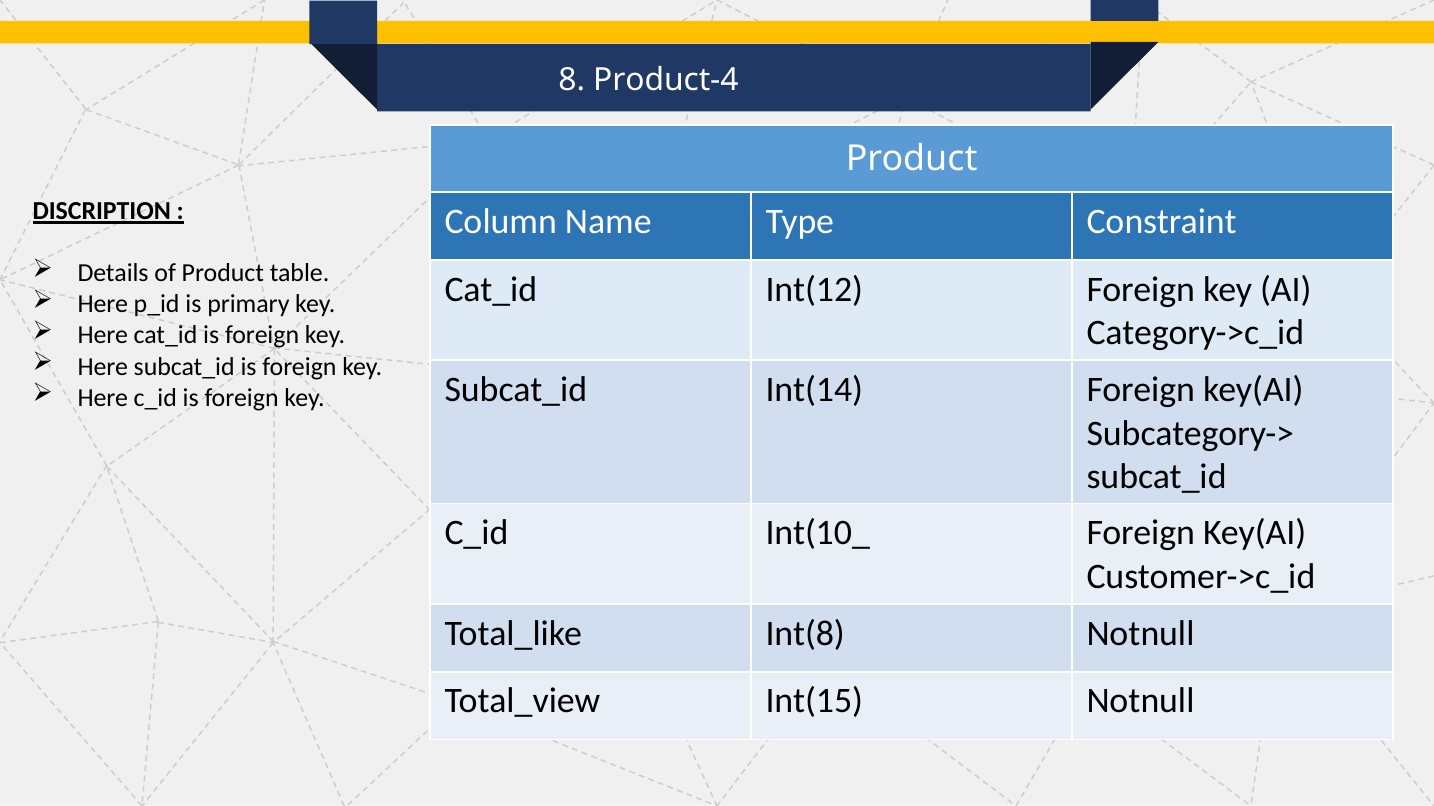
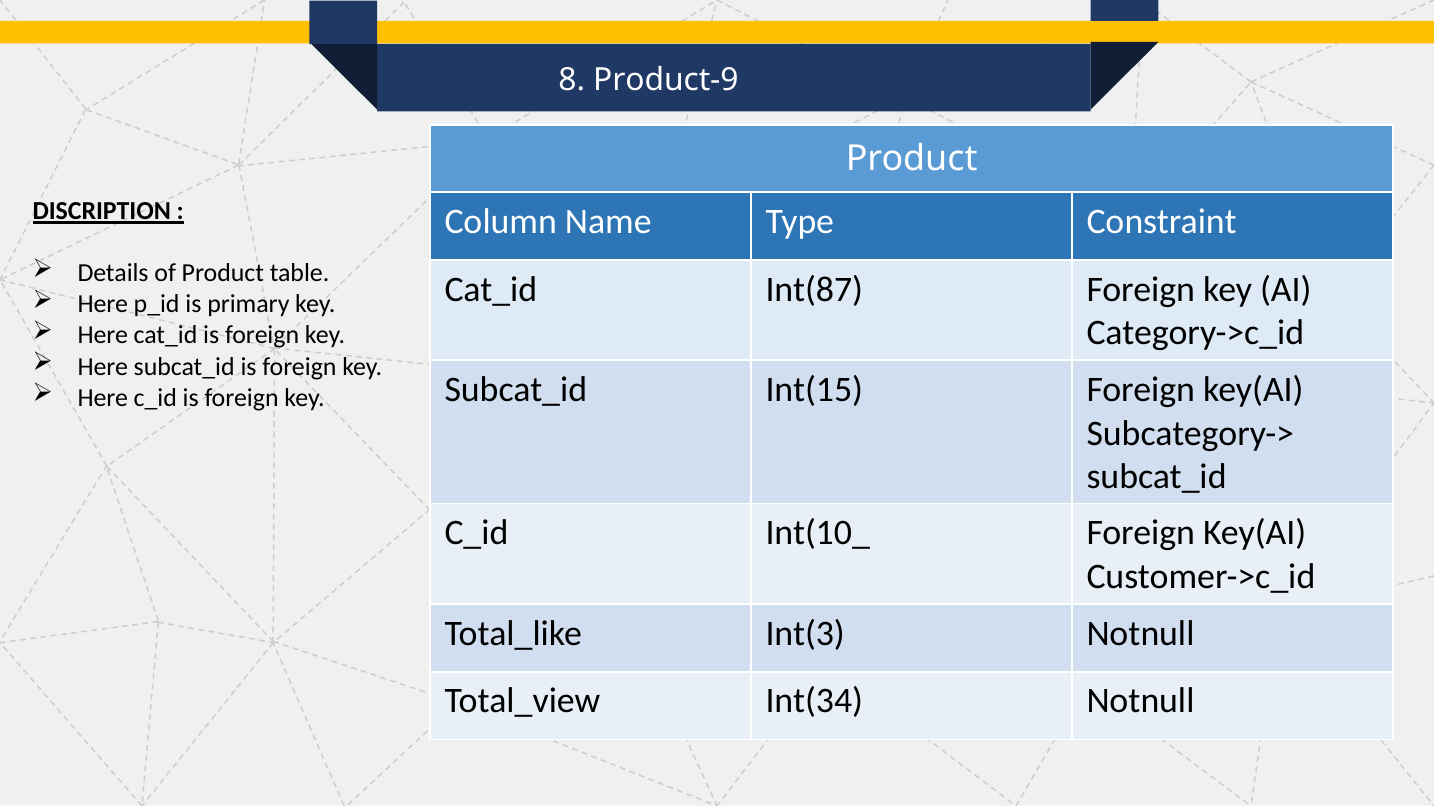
Product-4: Product-4 -> Product-9
Int(12: Int(12 -> Int(87
Int(14: Int(14 -> Int(15
Int(8: Int(8 -> Int(3
Int(15: Int(15 -> Int(34
